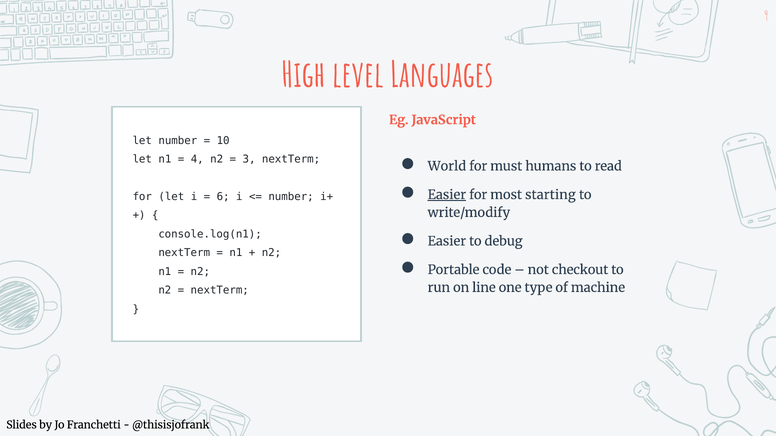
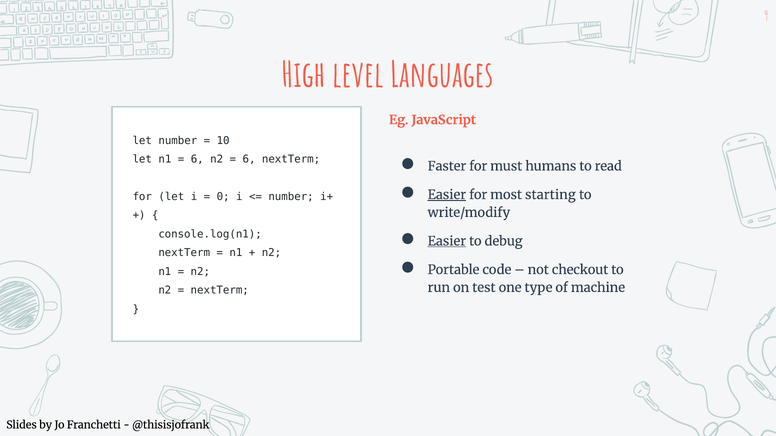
4 at (197, 159): 4 -> 6
3 at (249, 159): 3 -> 6
World: World -> Faster
6: 6 -> 0
Easier at (447, 242) underline: none -> present
line: line -> test
